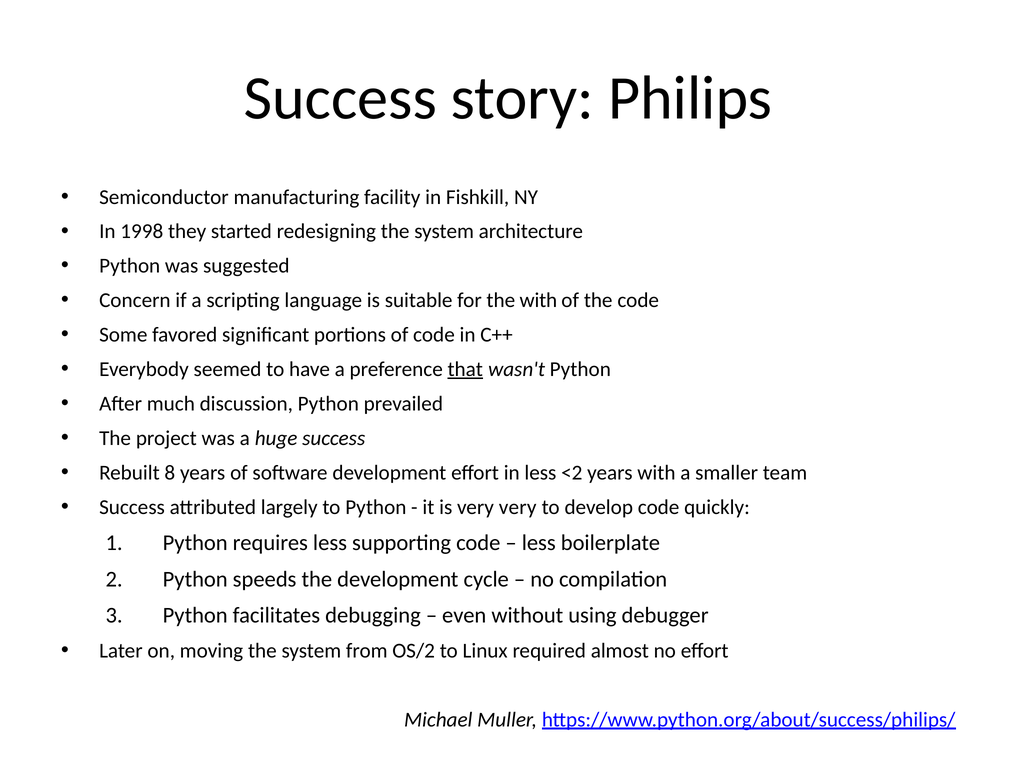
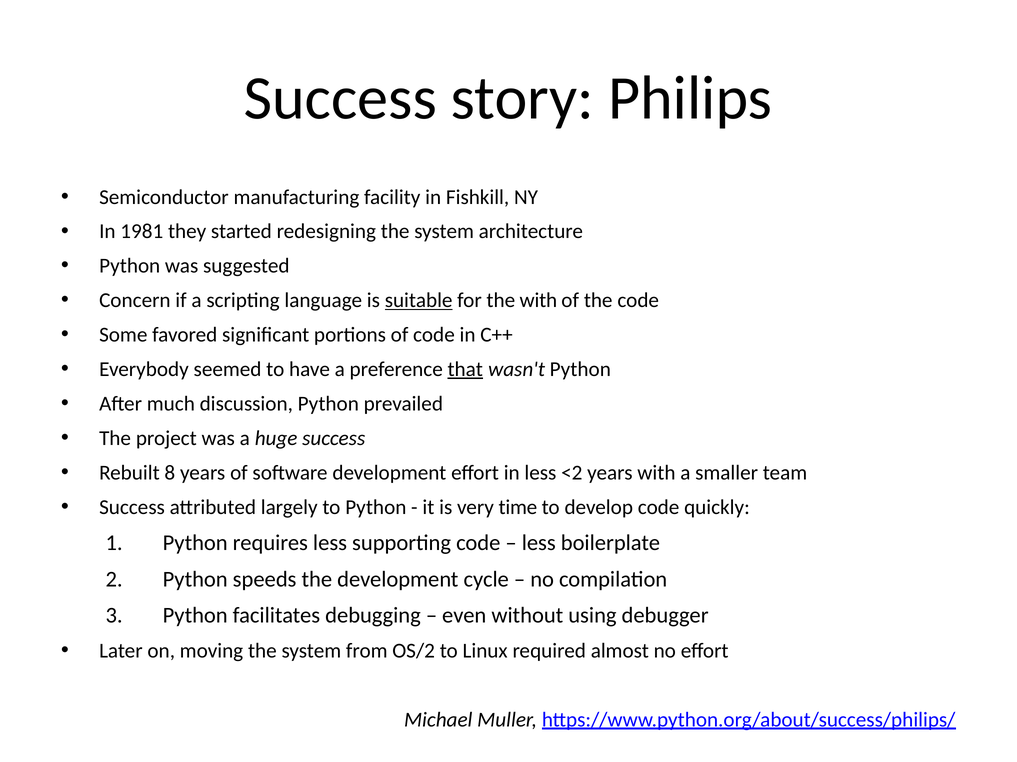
1998: 1998 -> 1981
suitable underline: none -> present
very very: very -> time
